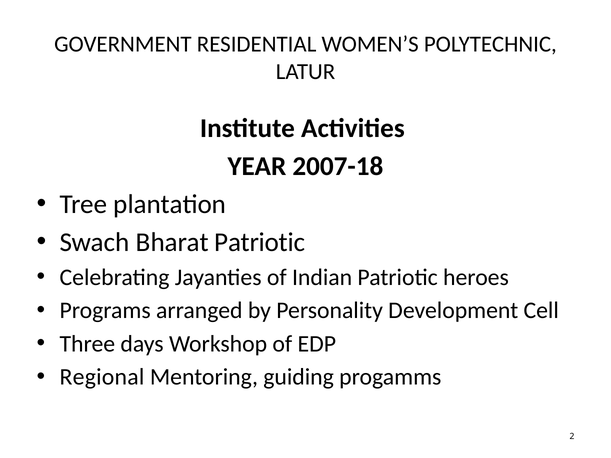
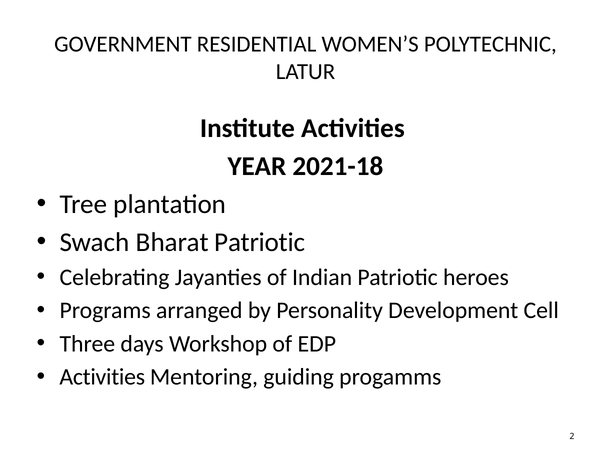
2007-18: 2007-18 -> 2021-18
Regional at (102, 377): Regional -> Activities
